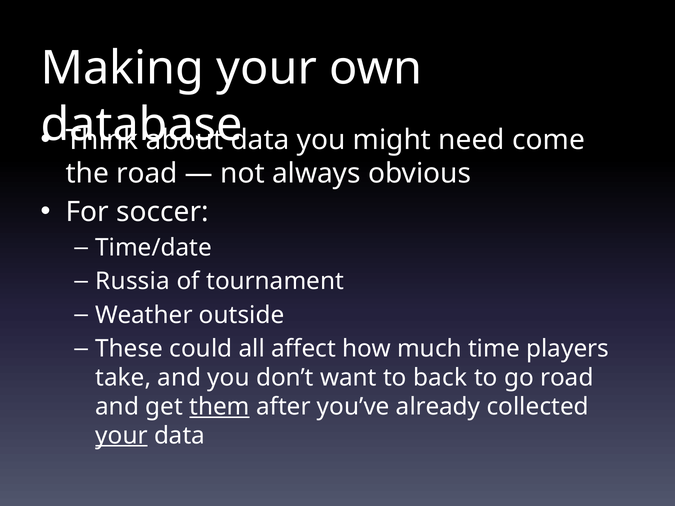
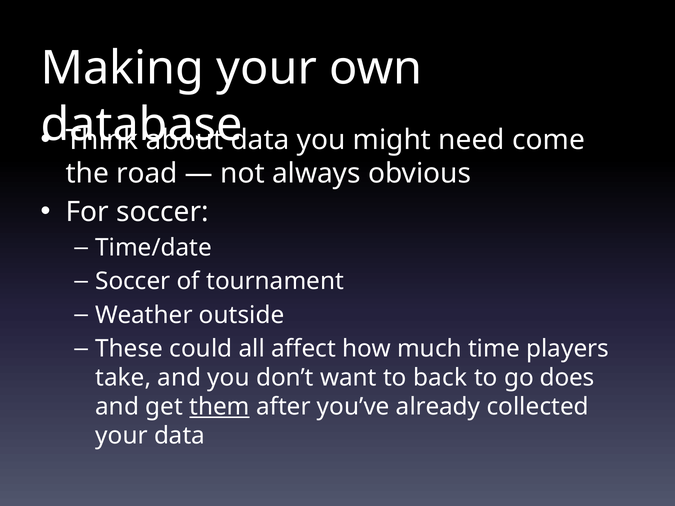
Russia at (133, 282): Russia -> Soccer
go road: road -> does
your at (122, 436) underline: present -> none
